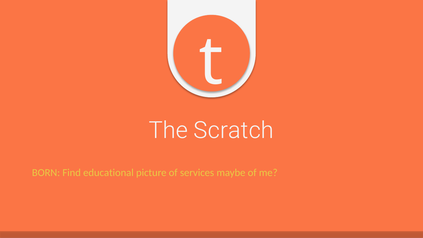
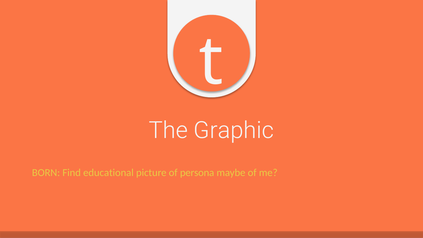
Scratch: Scratch -> Graphic
services: services -> persona
